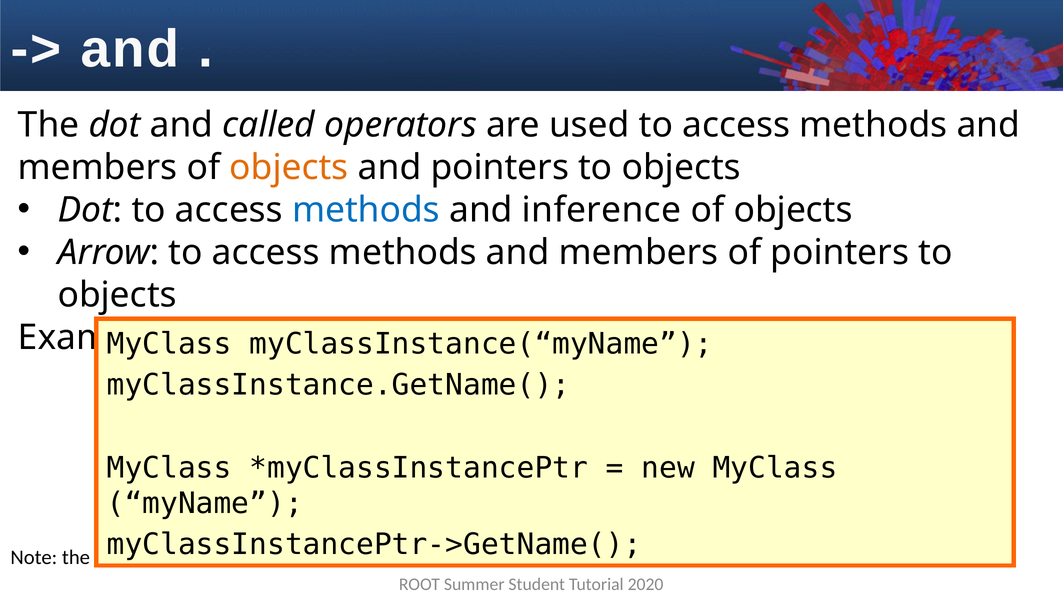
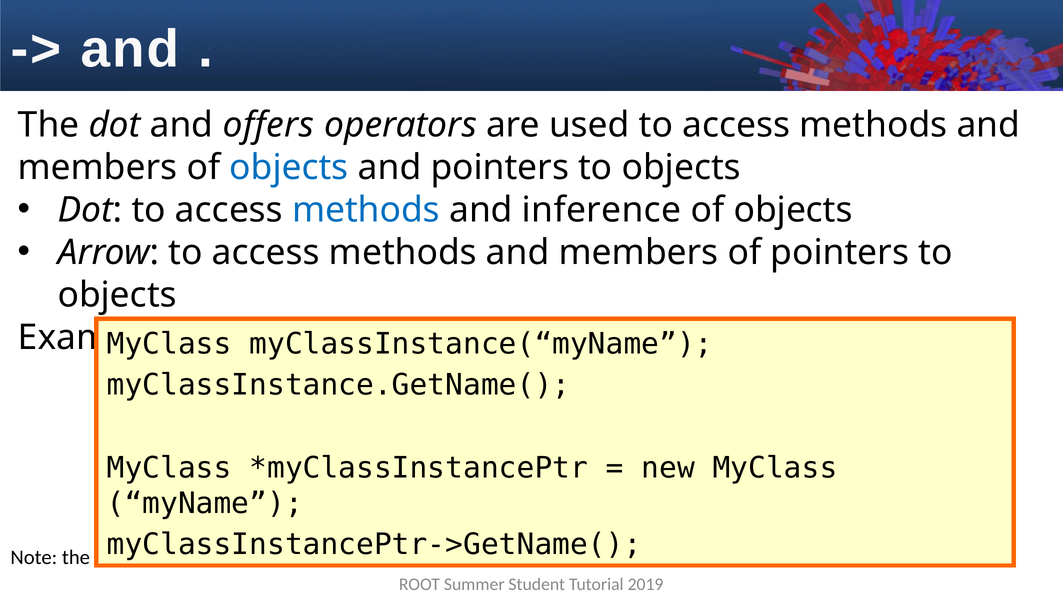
called: called -> offers
objects at (289, 167) colour: orange -> blue
2020: 2020 -> 2019
